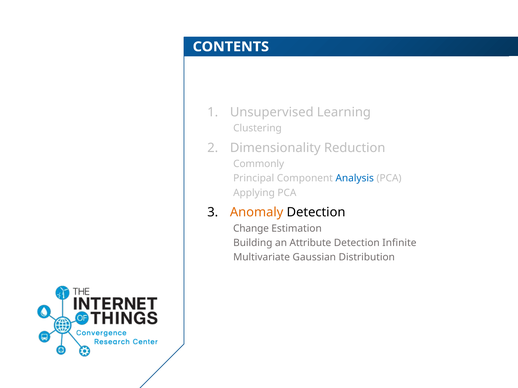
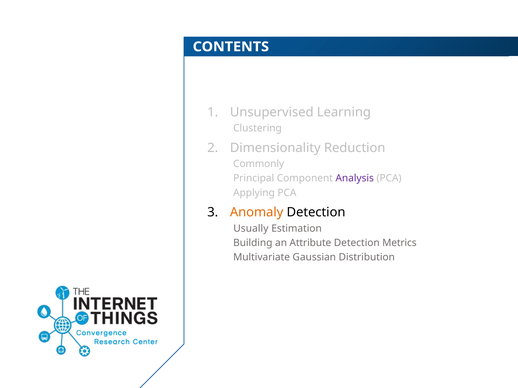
Analysis colour: blue -> purple
Change: Change -> Usually
Infinite: Infinite -> Metrics
